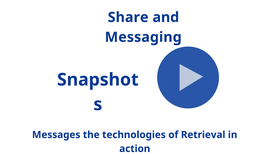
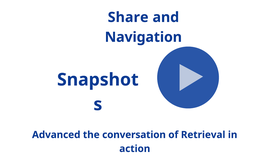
Messaging: Messaging -> Navigation
Messages: Messages -> Advanced
technologies: technologies -> conversation
